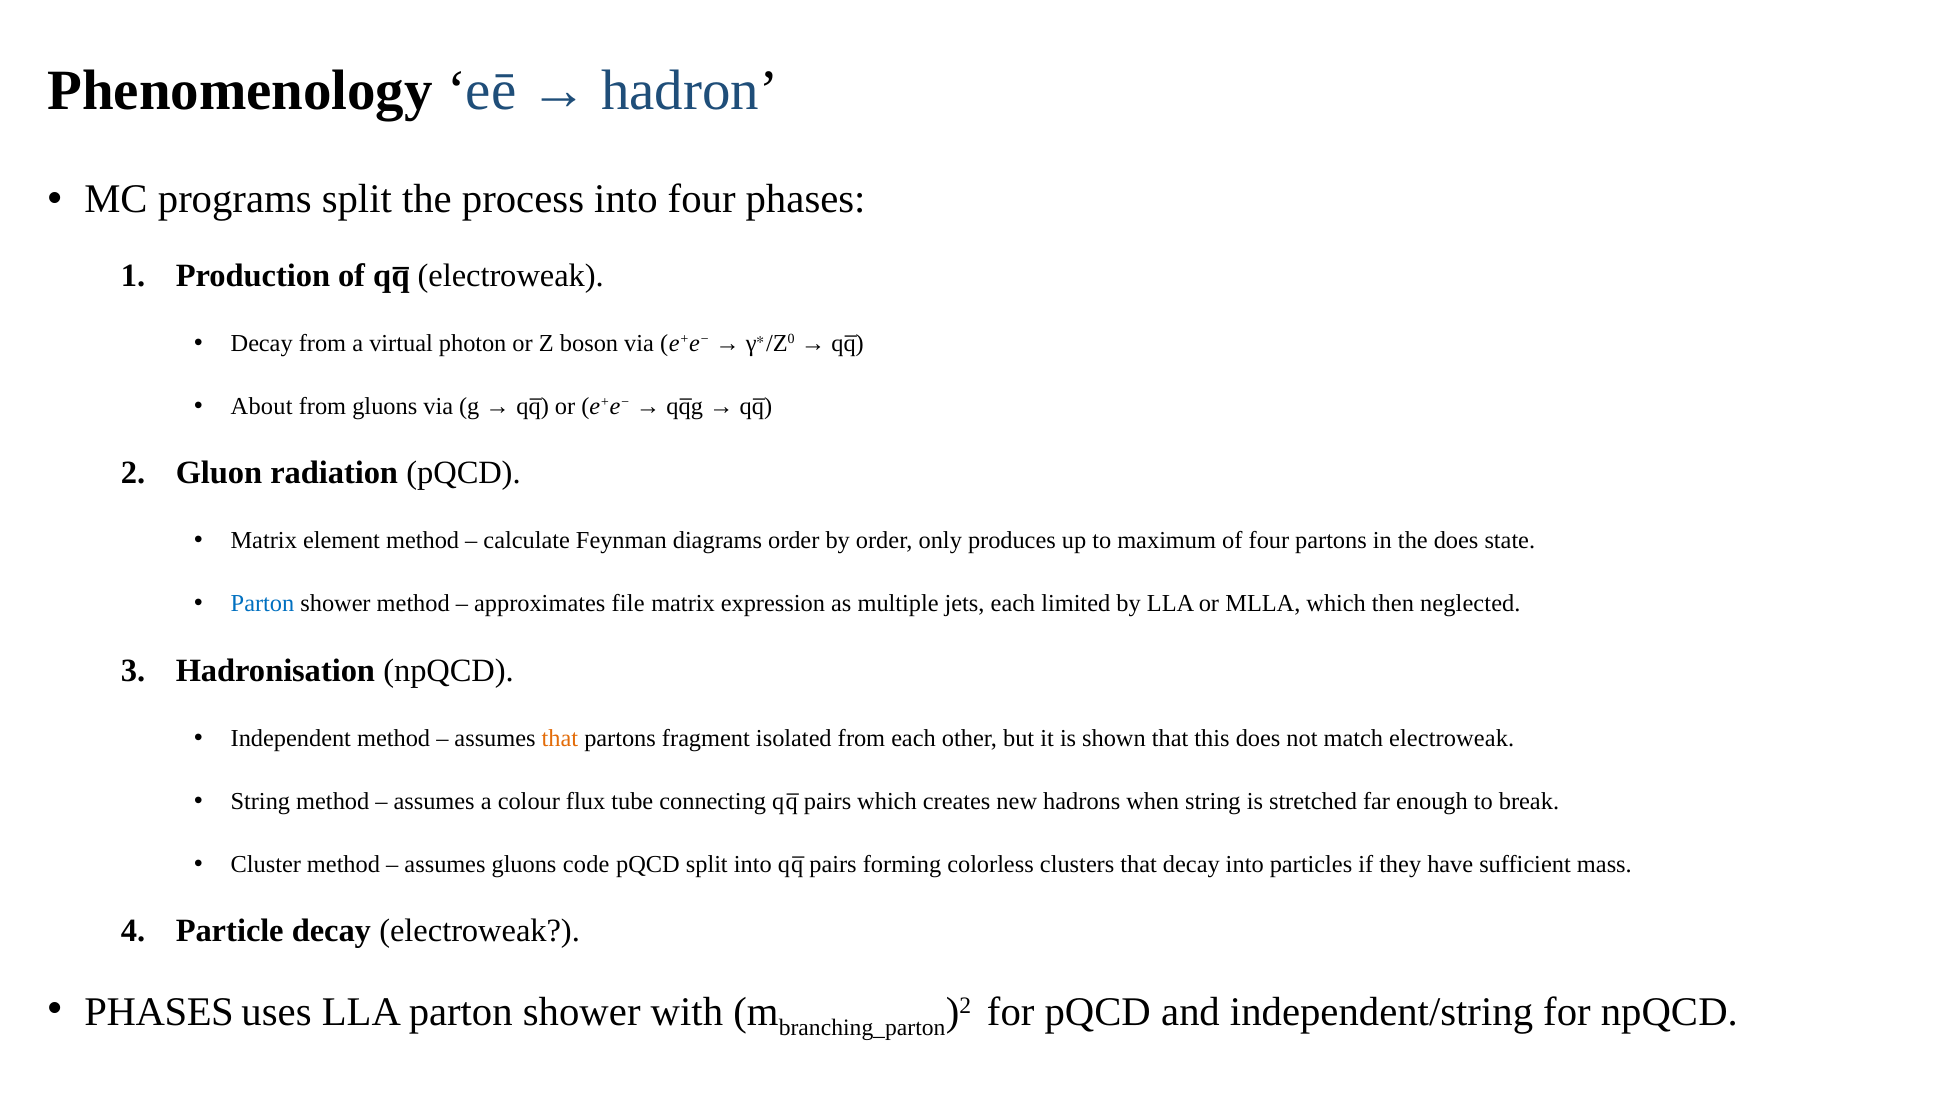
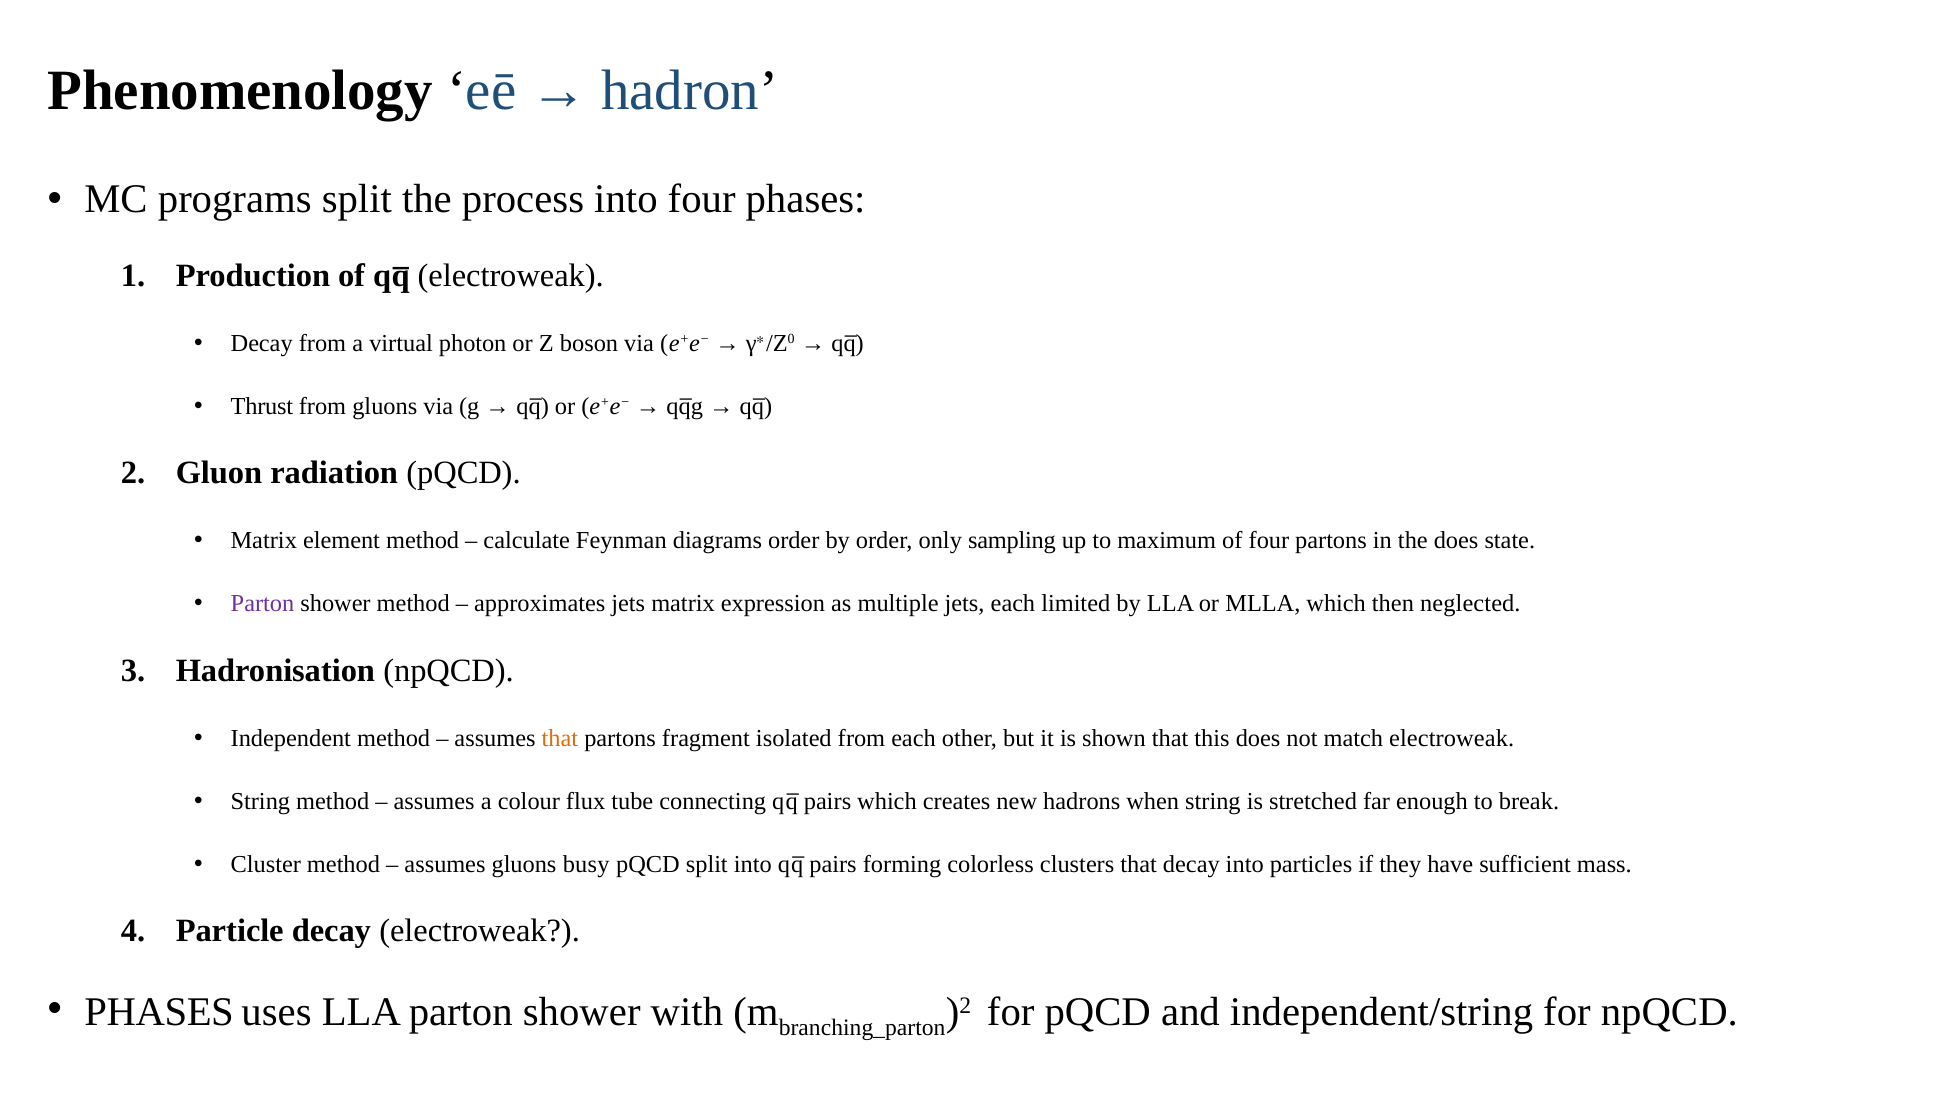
About: About -> Thrust
produces: produces -> sampling
Parton at (263, 603) colour: blue -> purple
approximates file: file -> jets
code: code -> busy
